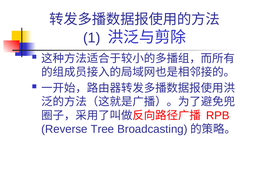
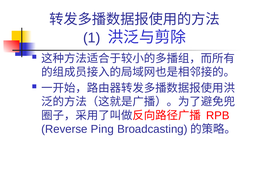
Tree: Tree -> Ping
